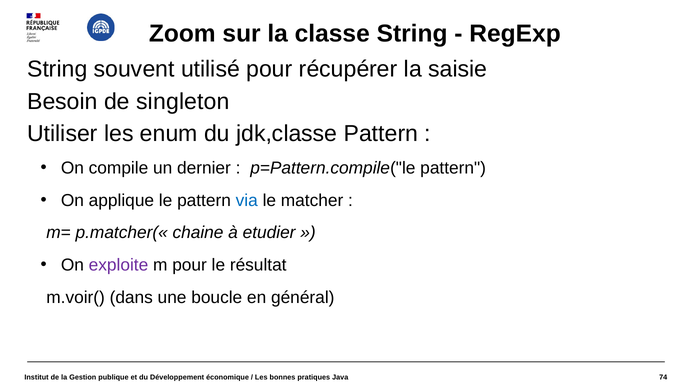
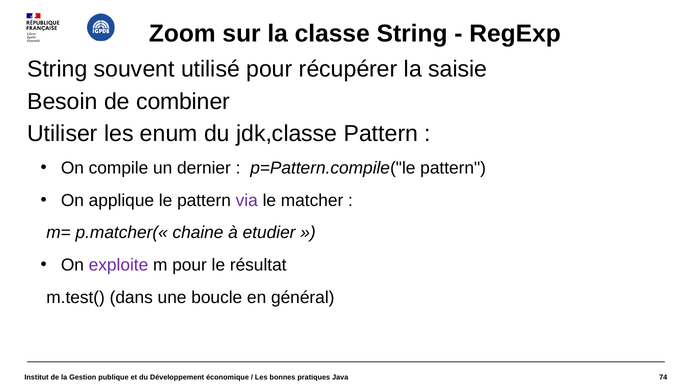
singleton: singleton -> combiner
via colour: blue -> purple
m.voir(: m.voir( -> m.test(
